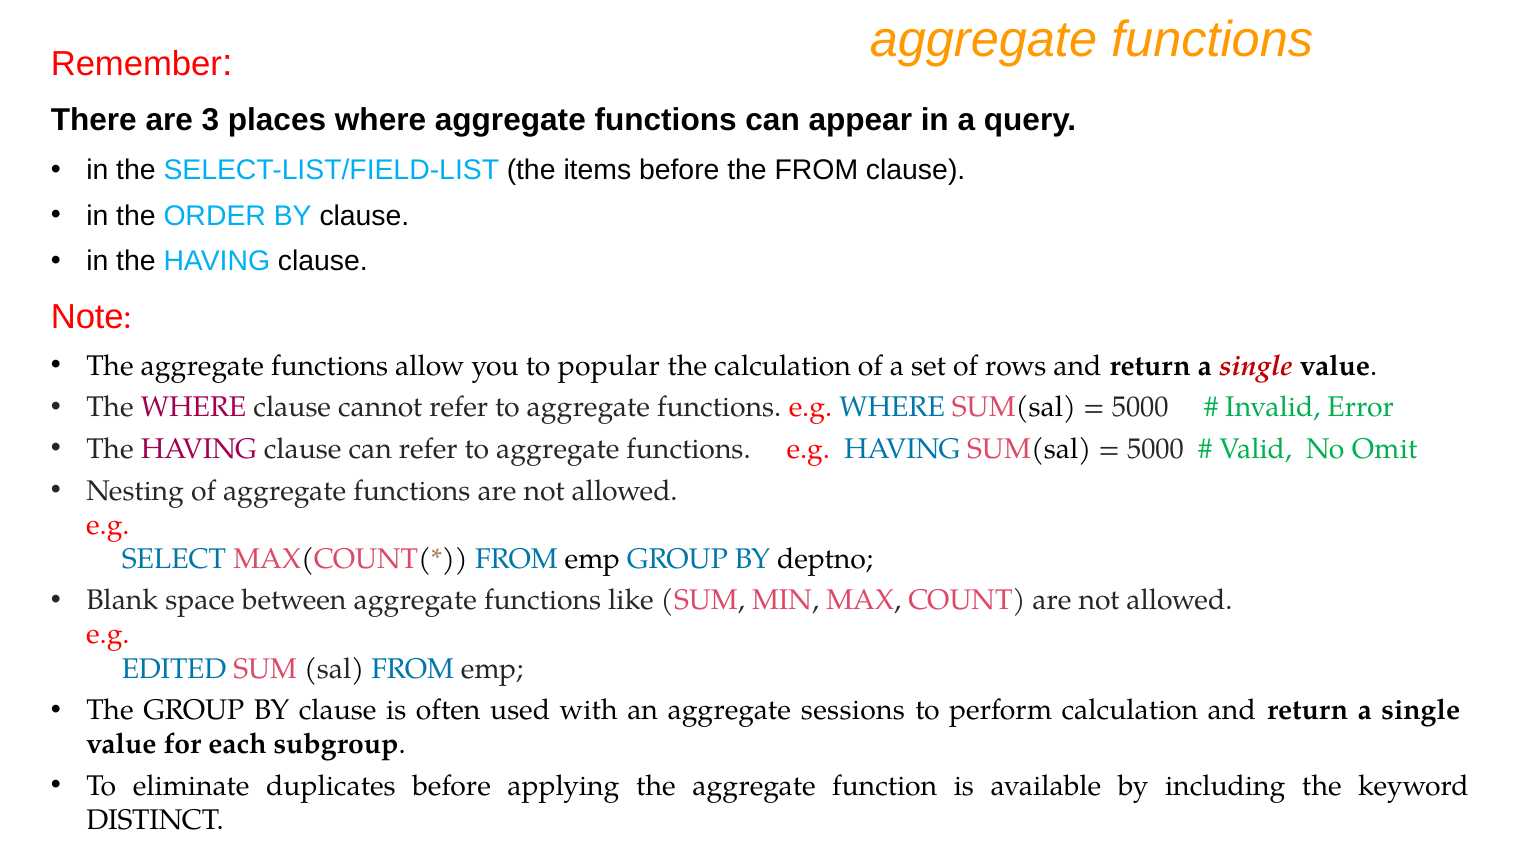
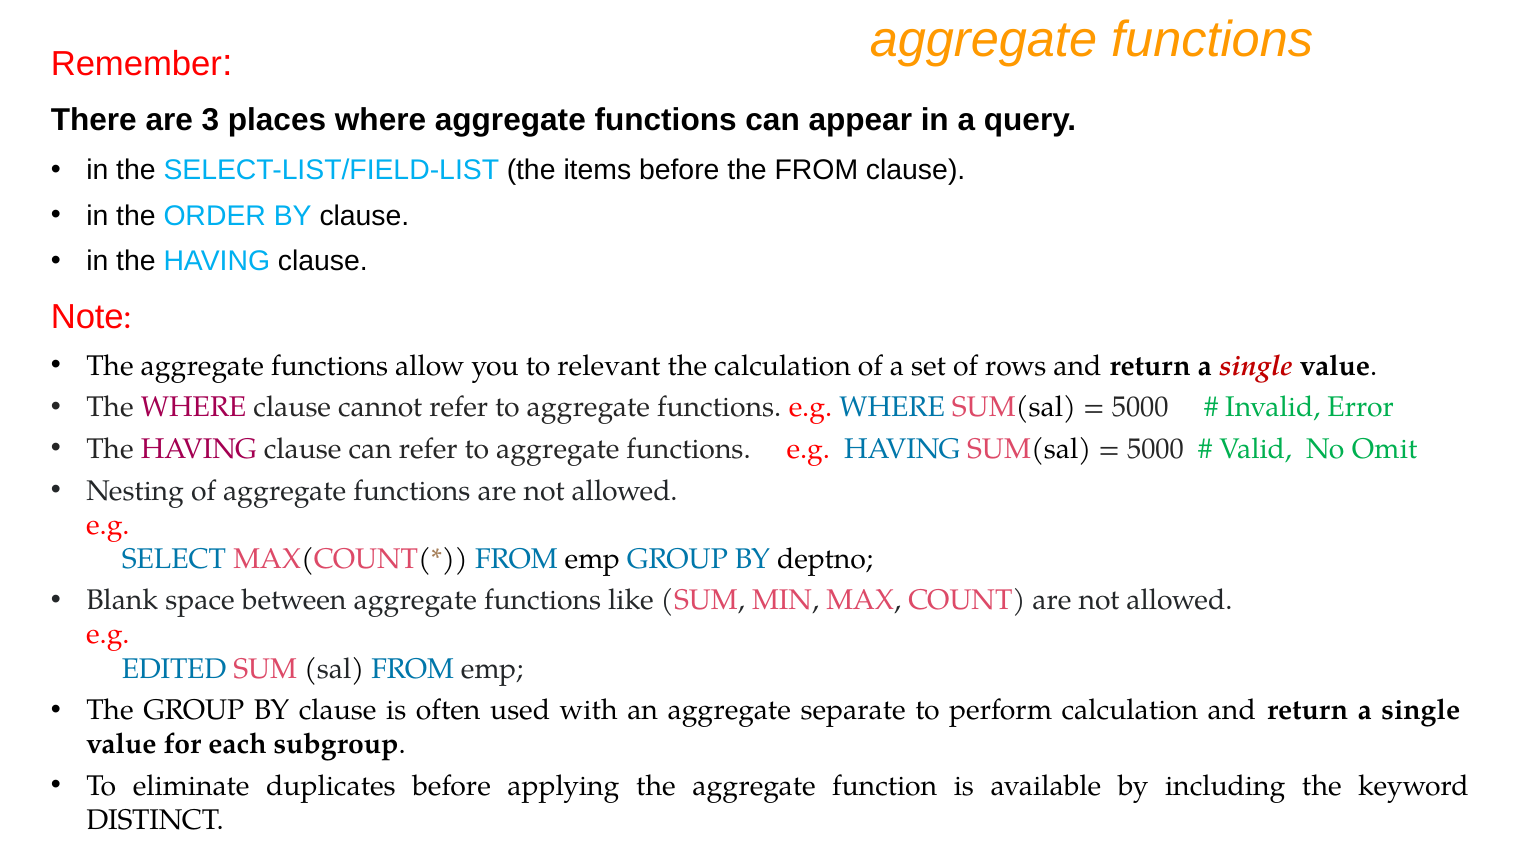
popular: popular -> relevant
sessions: sessions -> separate
